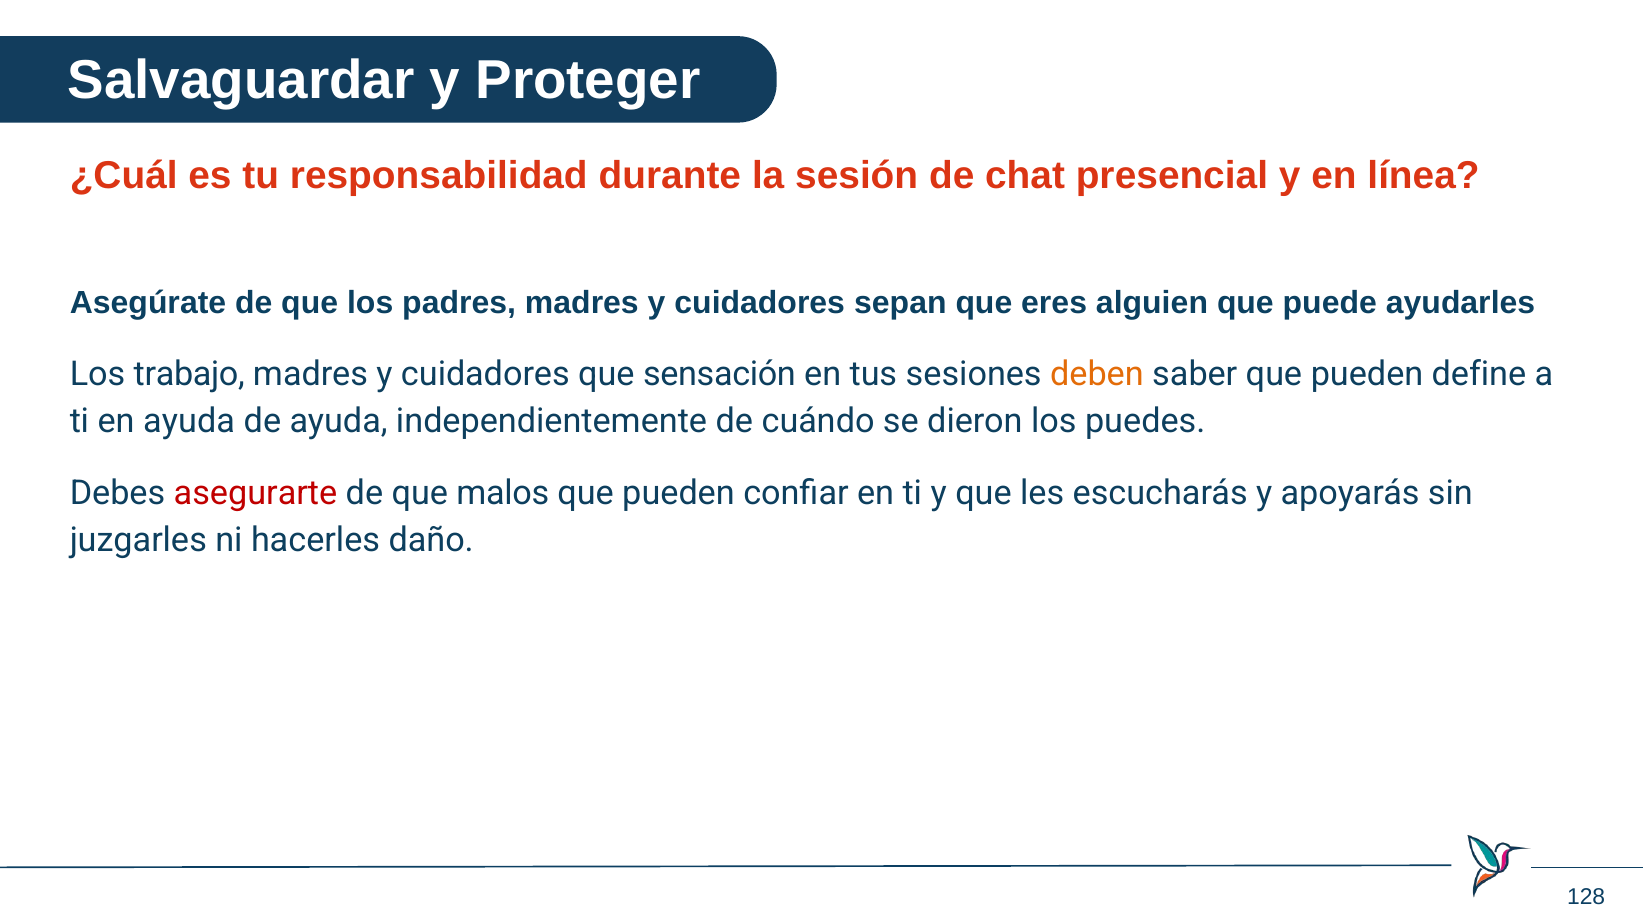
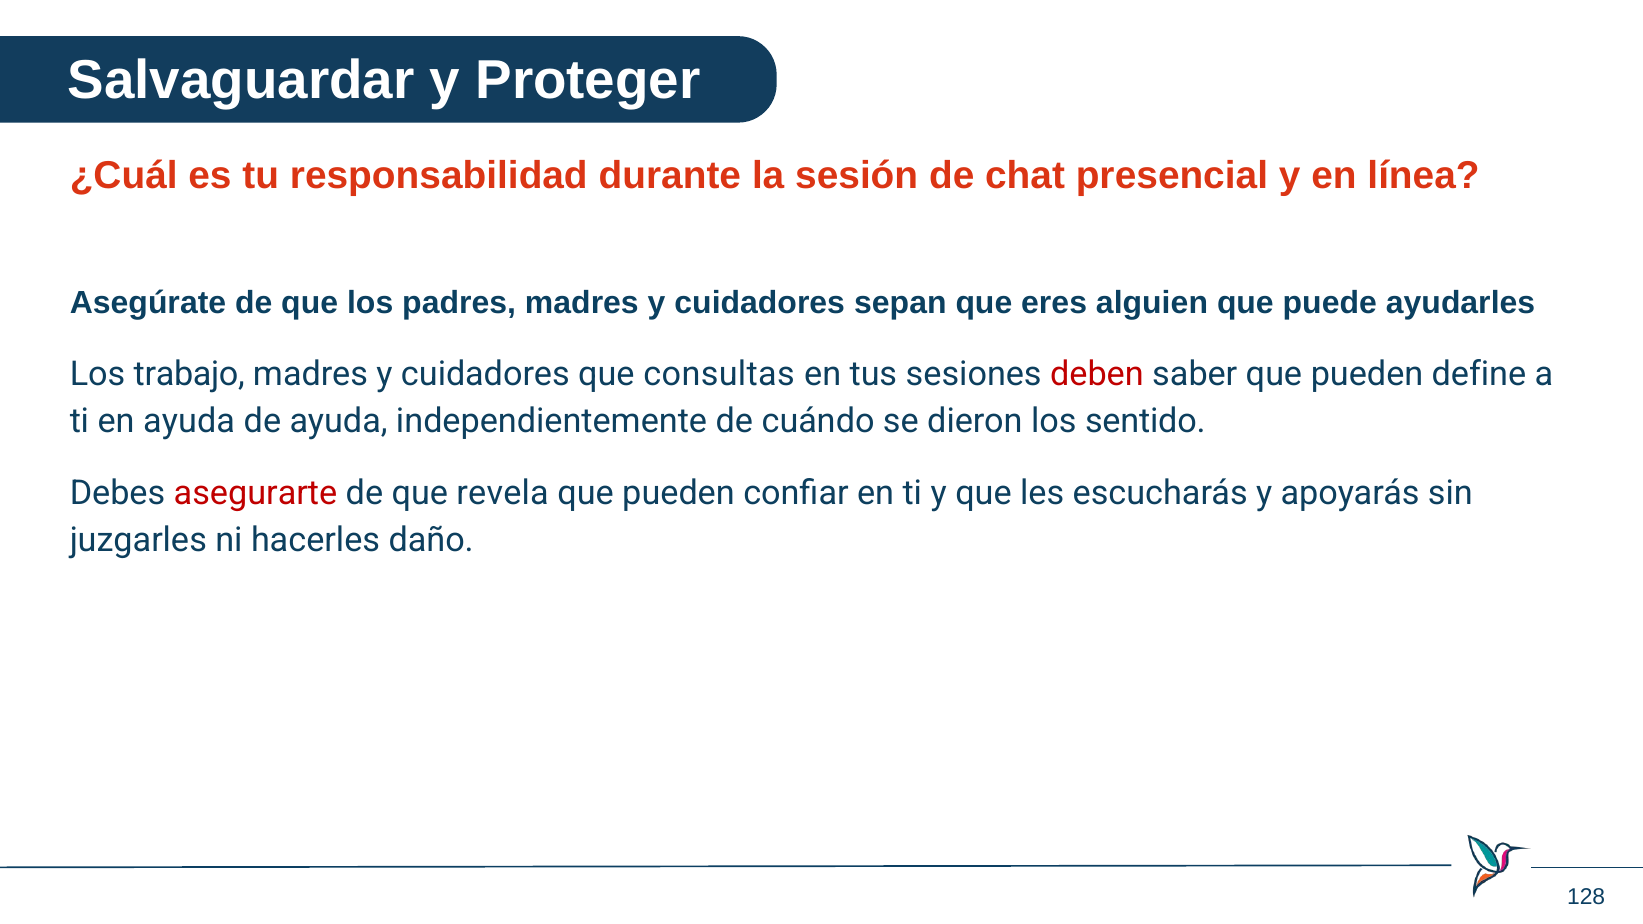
sensación: sensación -> consultas
deben colour: orange -> red
puedes: puedes -> sentido
malos: malos -> revela
